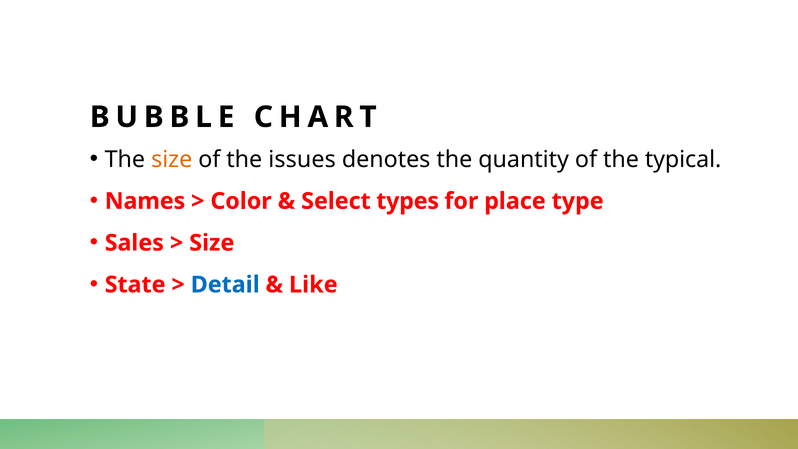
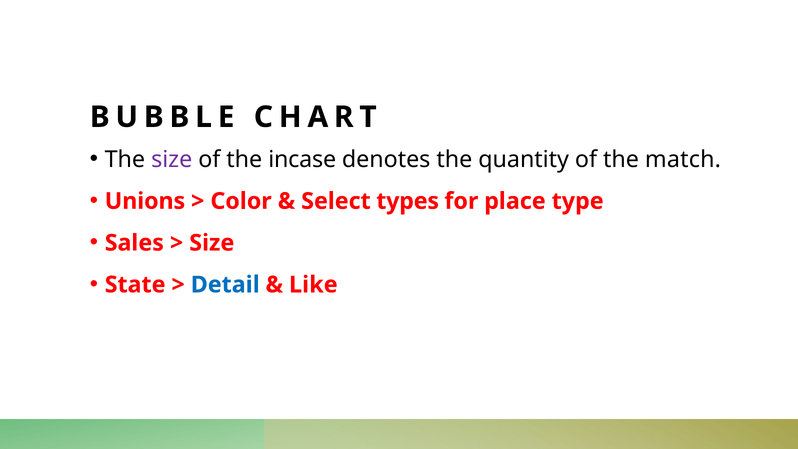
size at (172, 159) colour: orange -> purple
issues: issues -> incase
typical: typical -> match
Names: Names -> Unions
